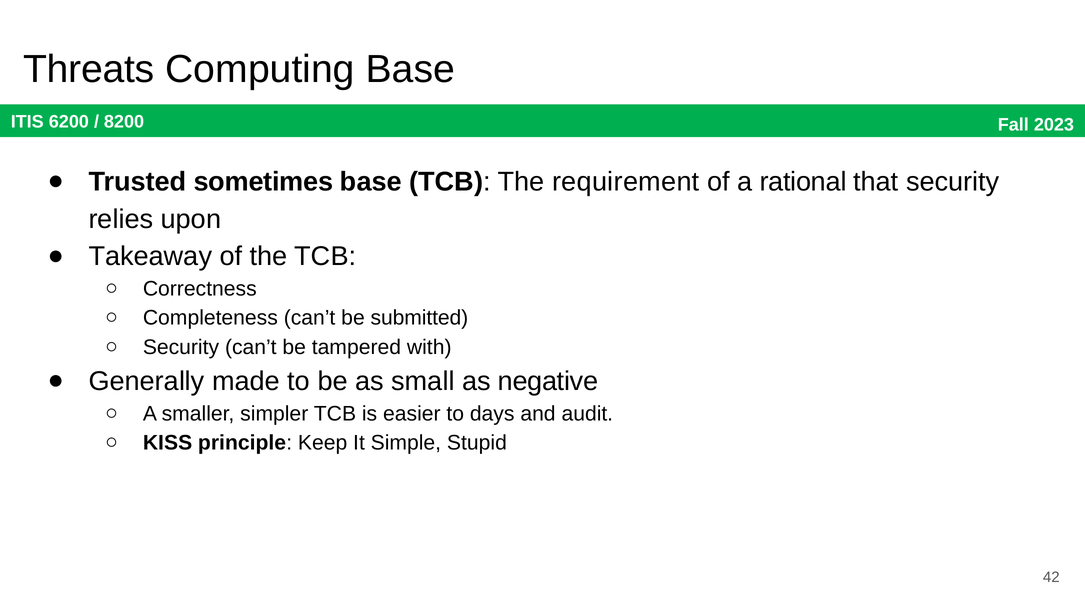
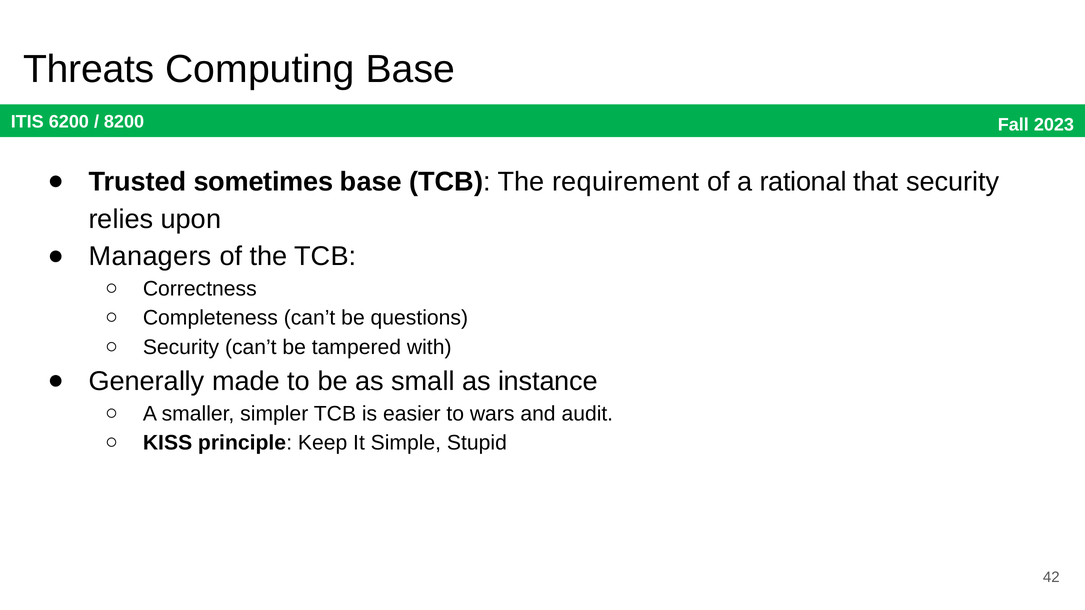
Takeaway: Takeaway -> Managers
submitted: submitted -> questions
negative: negative -> instance
days: days -> wars
